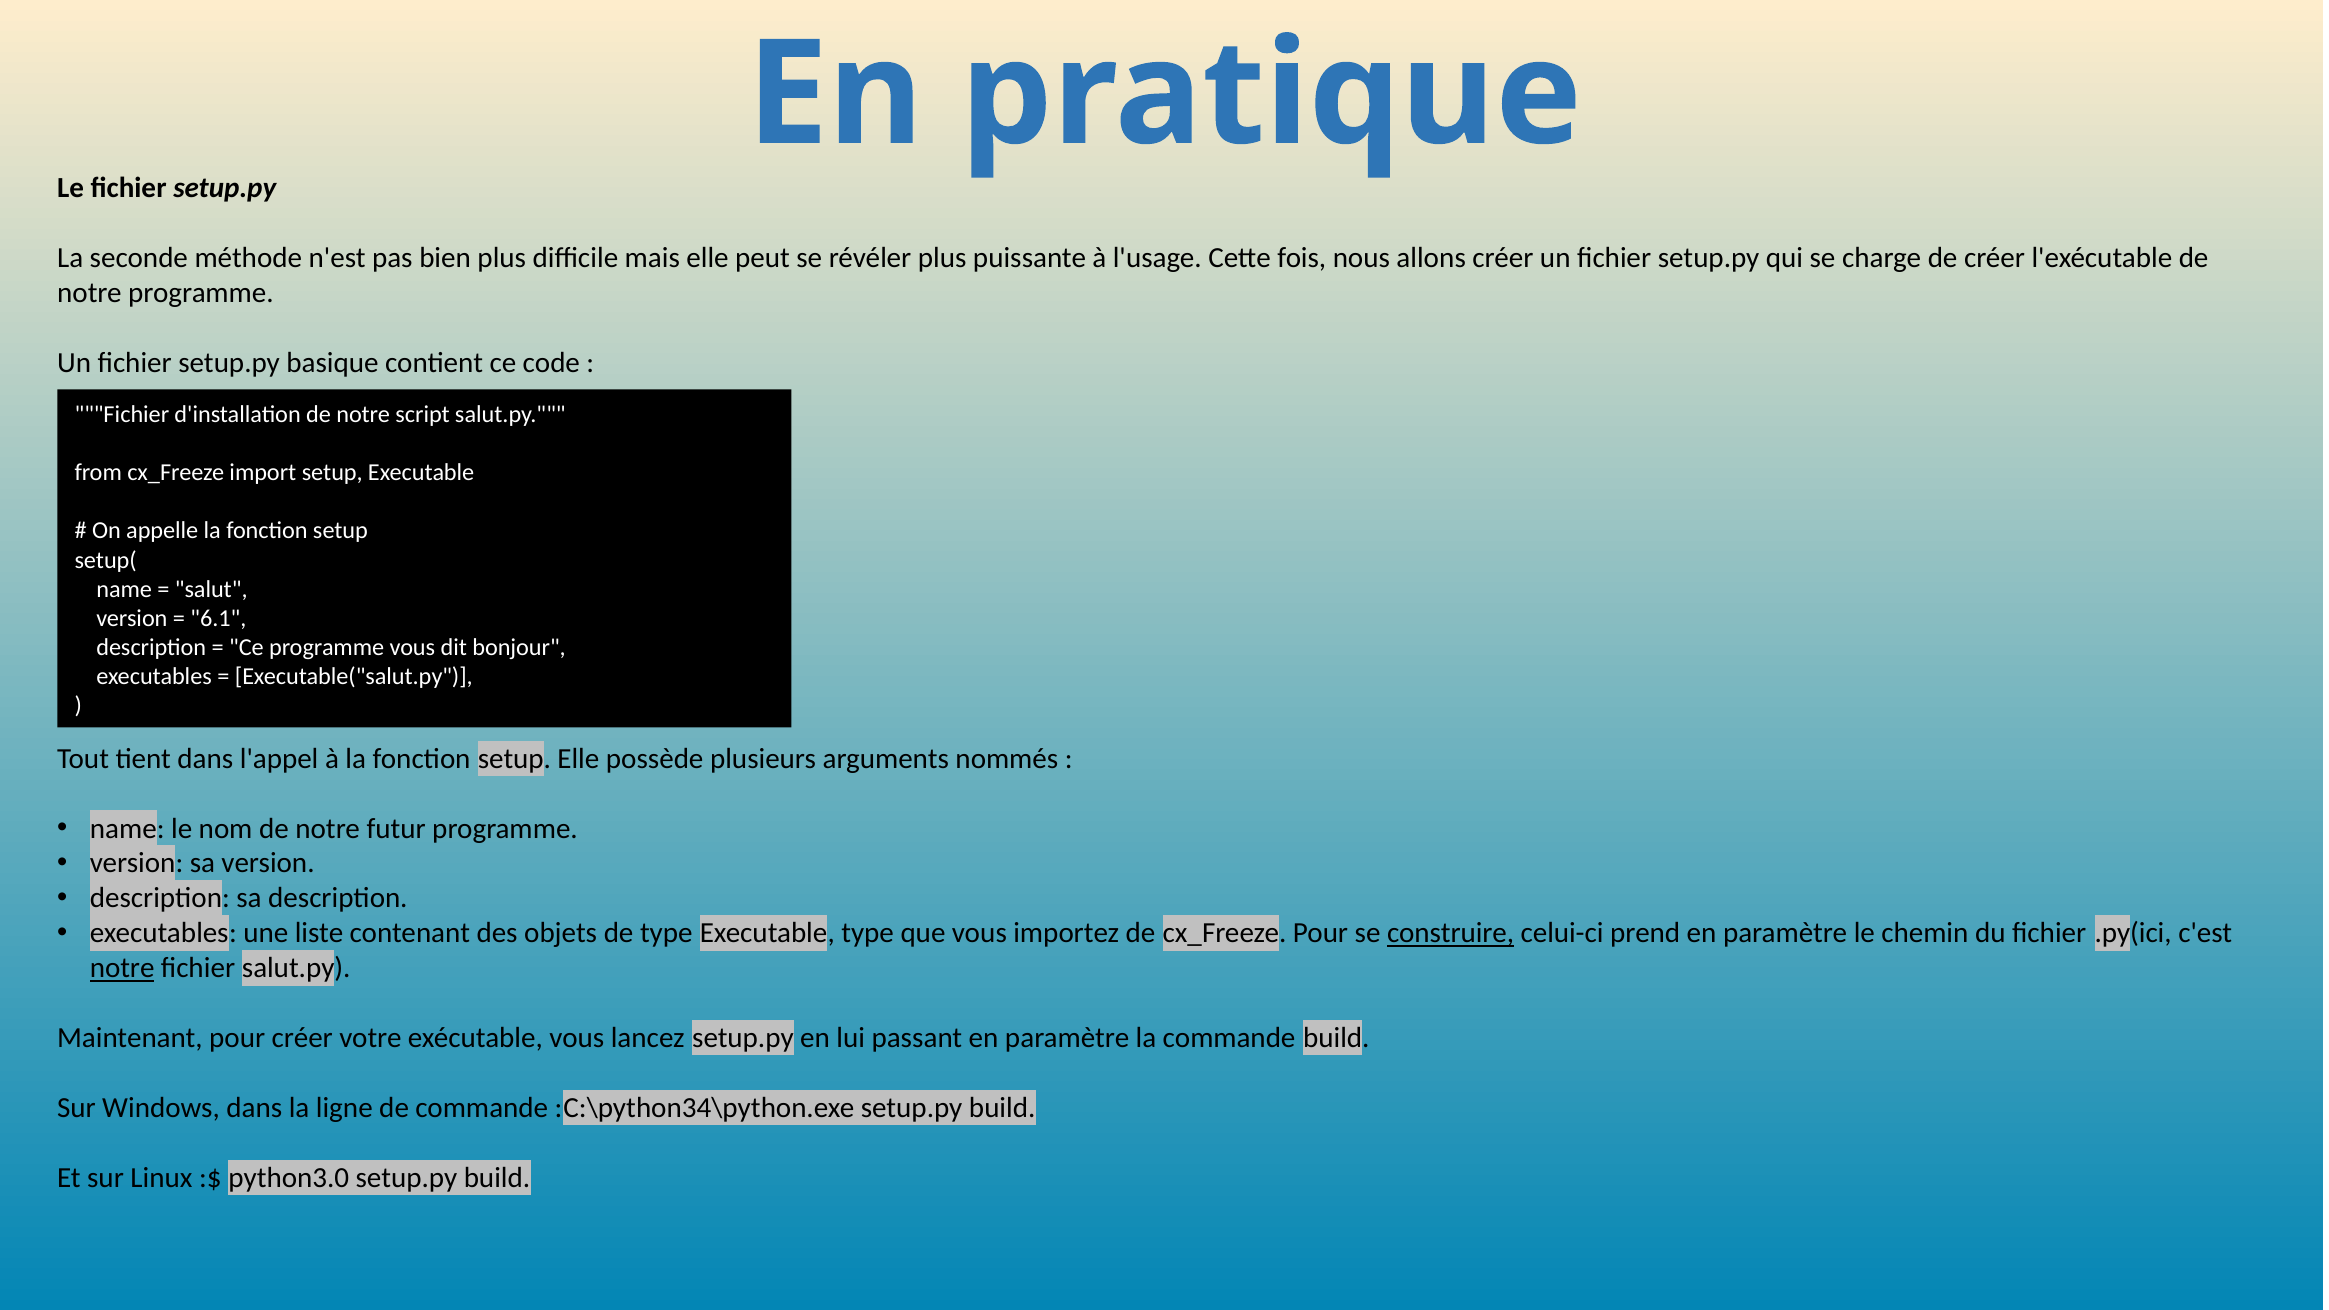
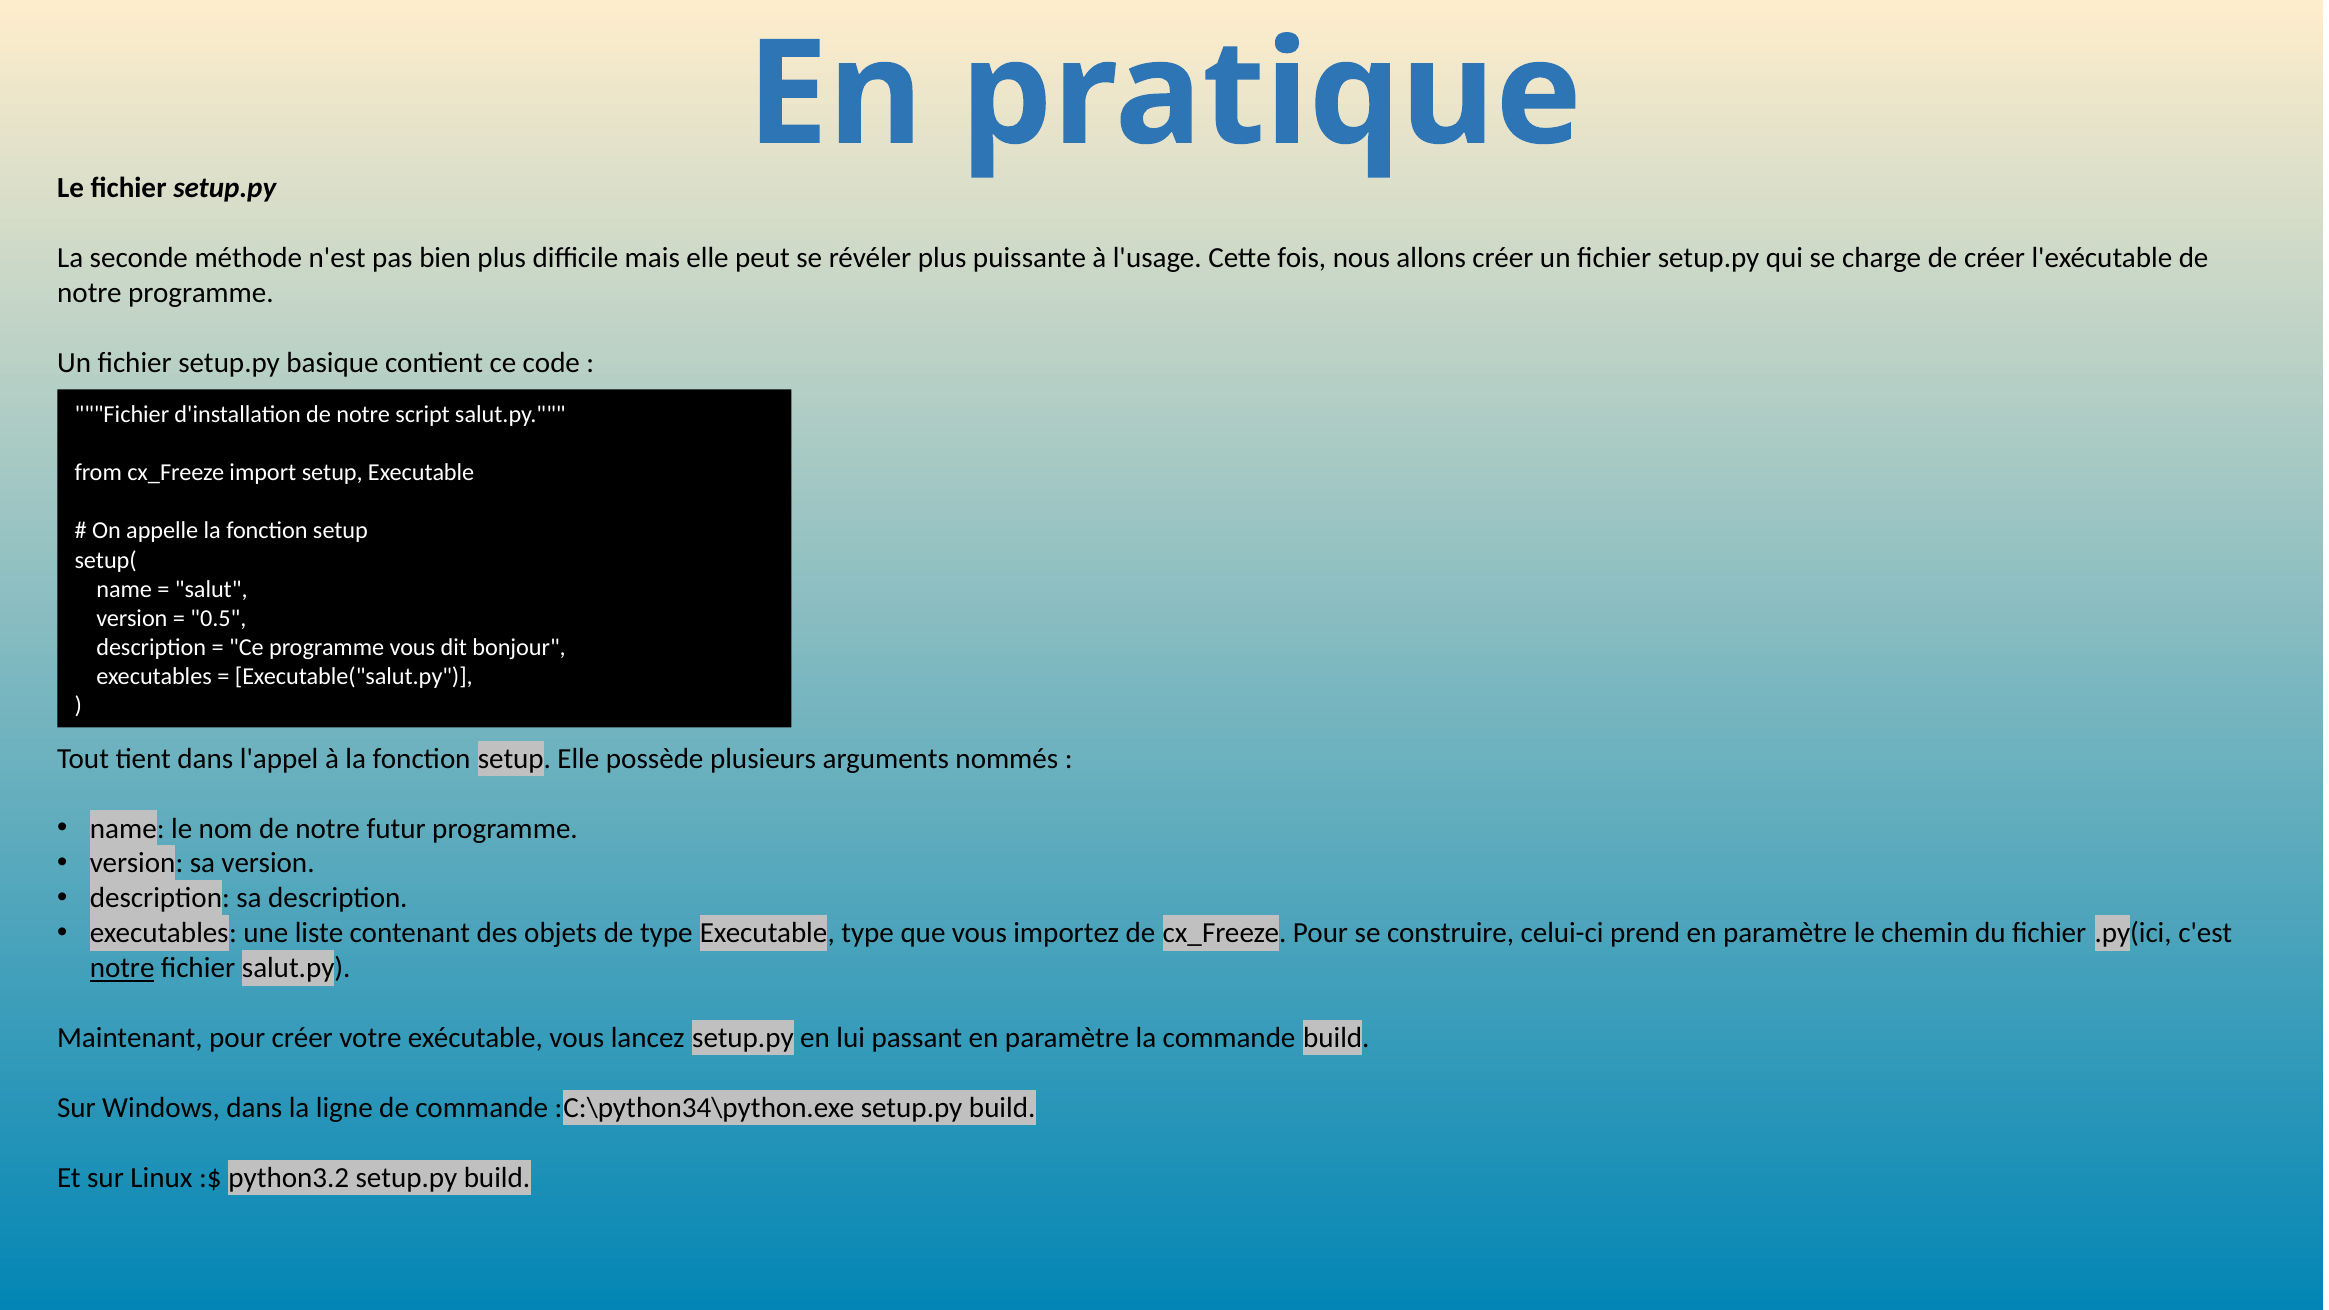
6.1: 6.1 -> 0.5
construire underline: present -> none
python3.0: python3.0 -> python3.2
